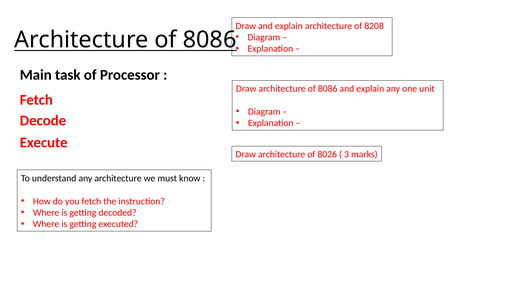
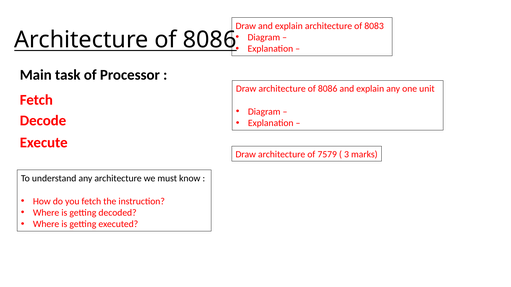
8208: 8208 -> 8083
8026: 8026 -> 7579
